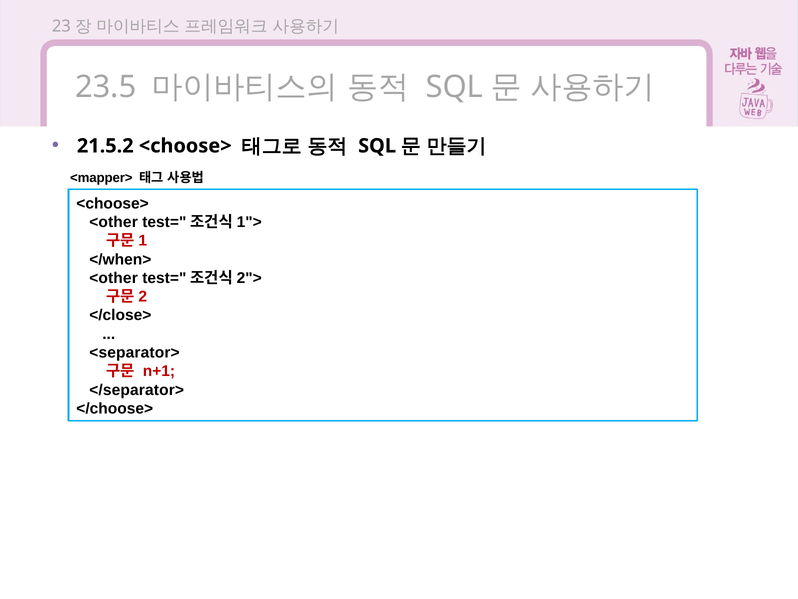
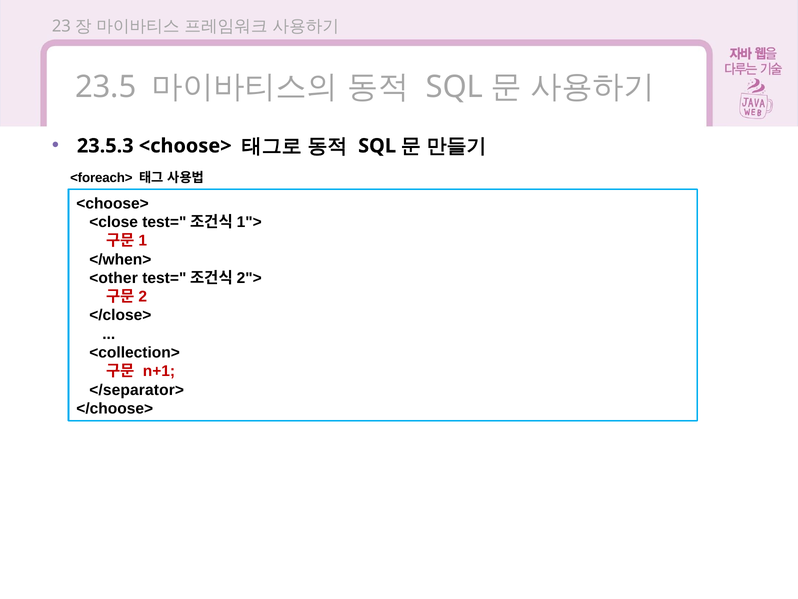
21.5.2: 21.5.2 -> 23.5.3
<mapper>: <mapper> -> <foreach>
<other at (114, 222): <other -> <close
<separator>: <separator> -> <collection>
